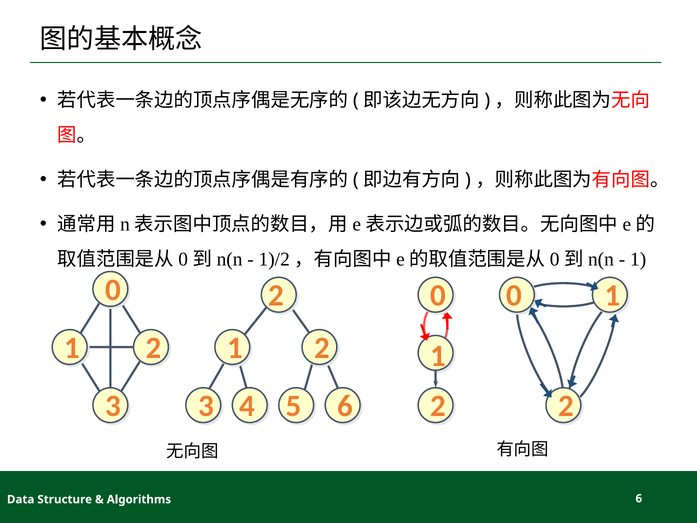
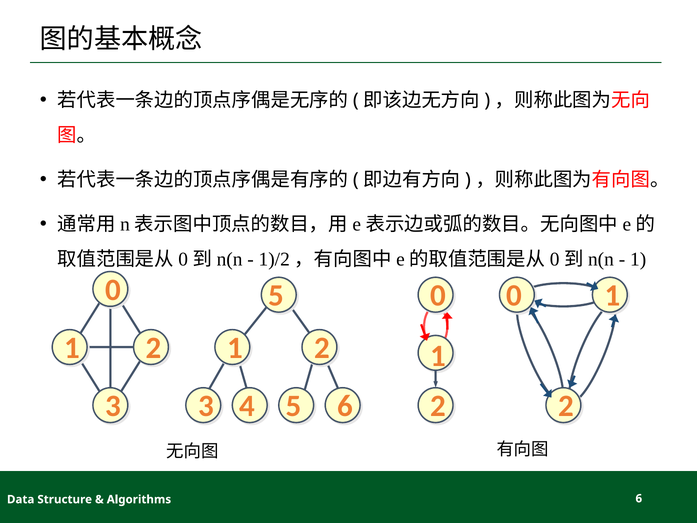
0 2: 2 -> 5
